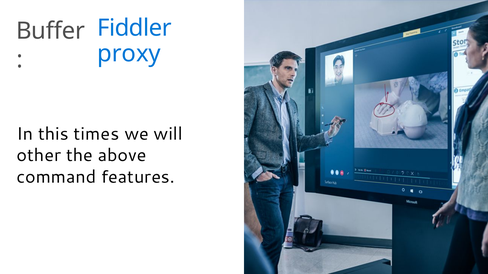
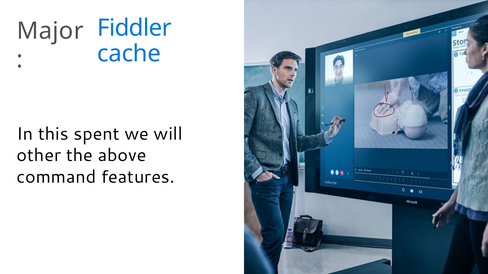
Buffer: Buffer -> Major
proxy: proxy -> cache
times: times -> spent
